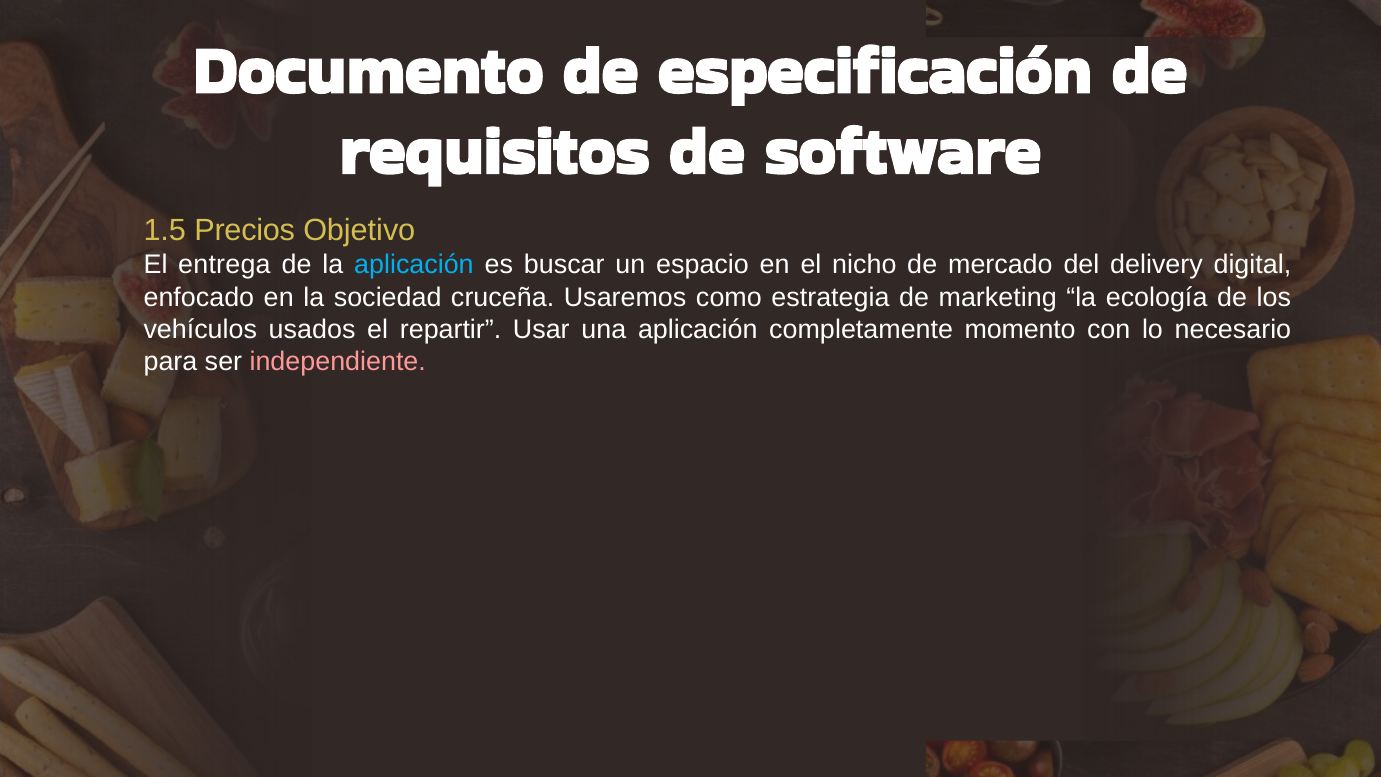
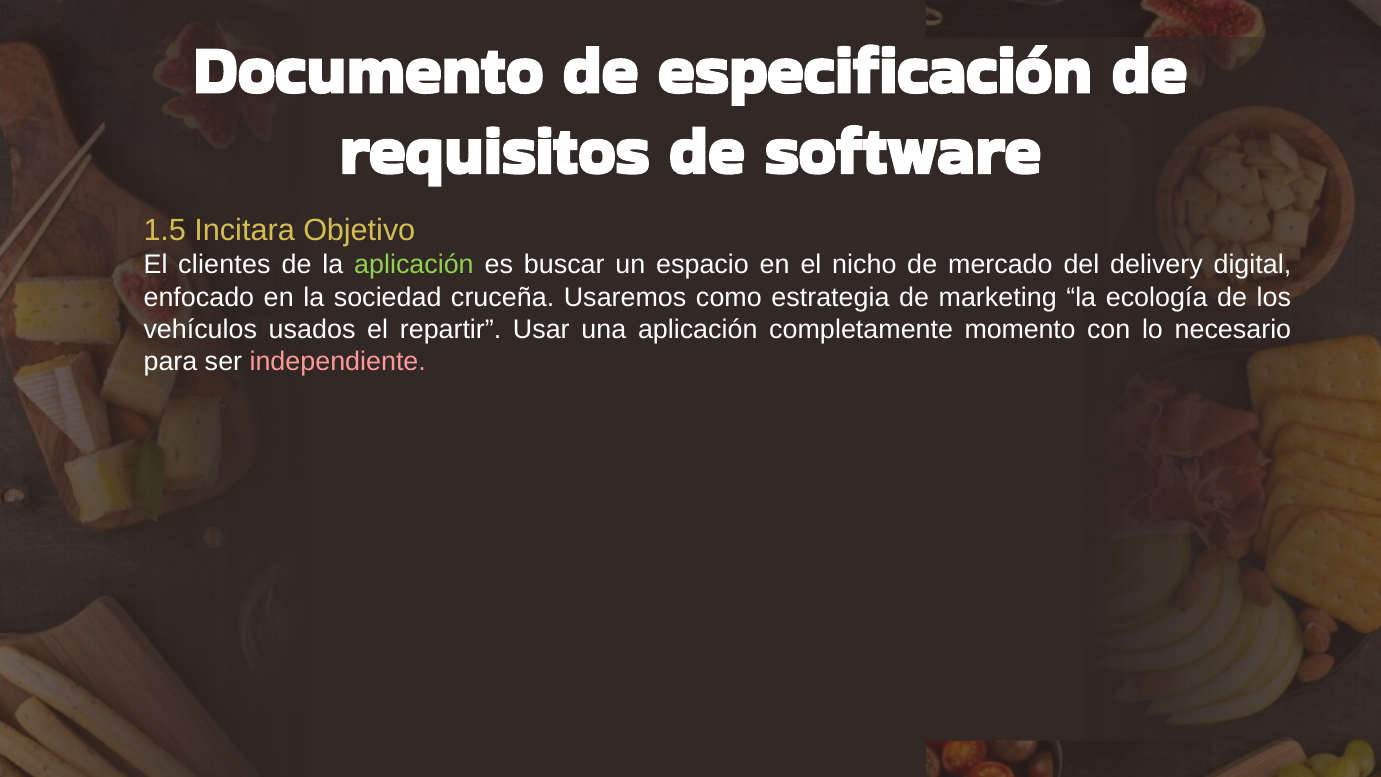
Precios: Precios -> Incitara
entrega: entrega -> clientes
aplicación at (414, 265) colour: light blue -> light green
